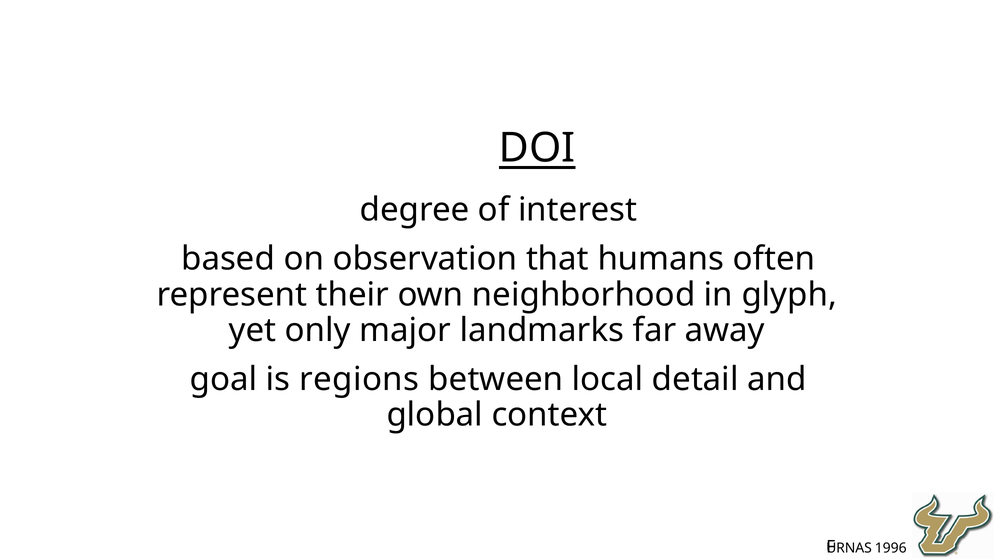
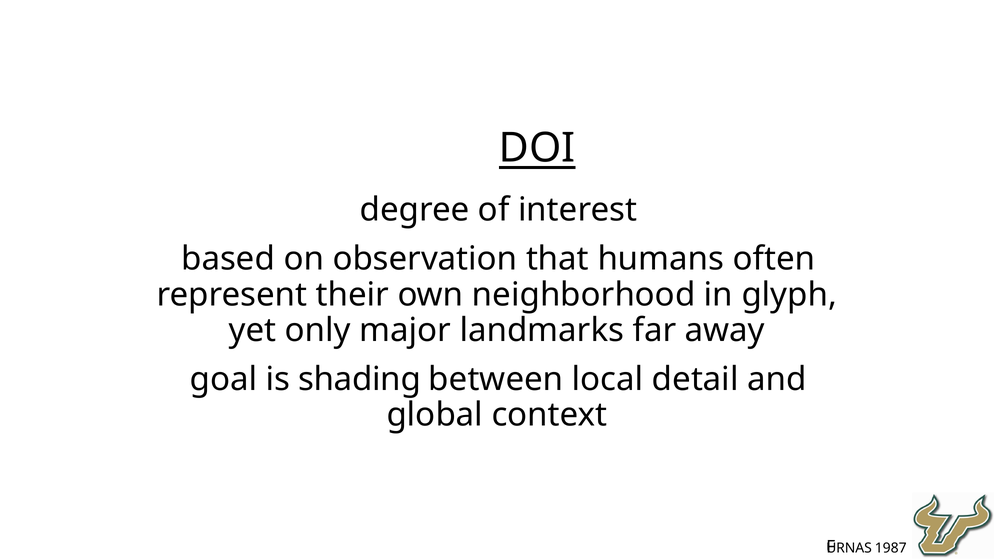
regions: regions -> shading
1996: 1996 -> 1987
